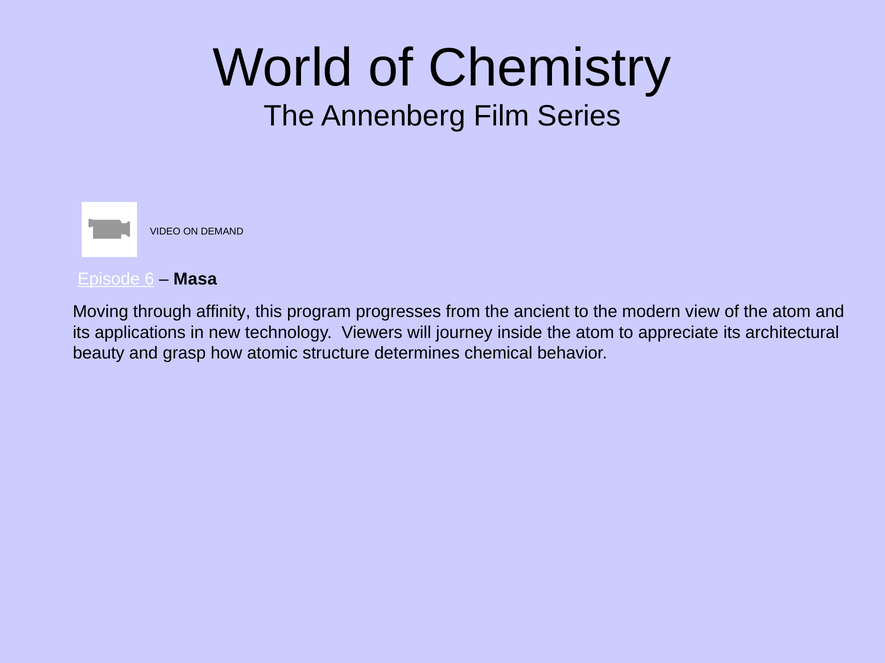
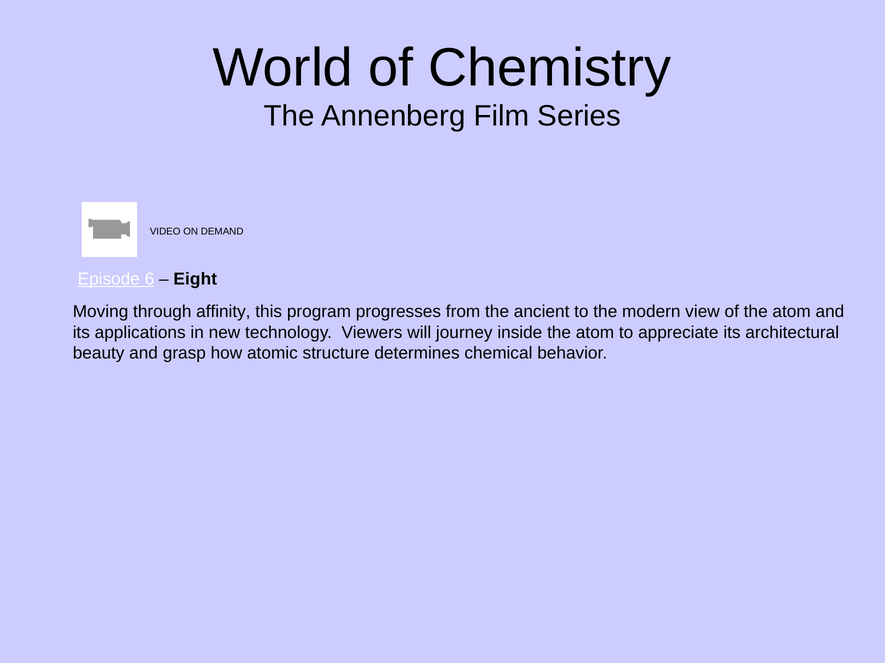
Masa: Masa -> Eight
